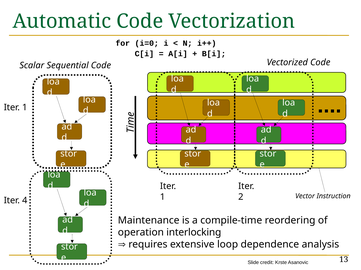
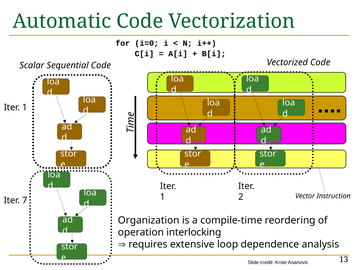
4: 4 -> 7
Maintenance: Maintenance -> Organization
